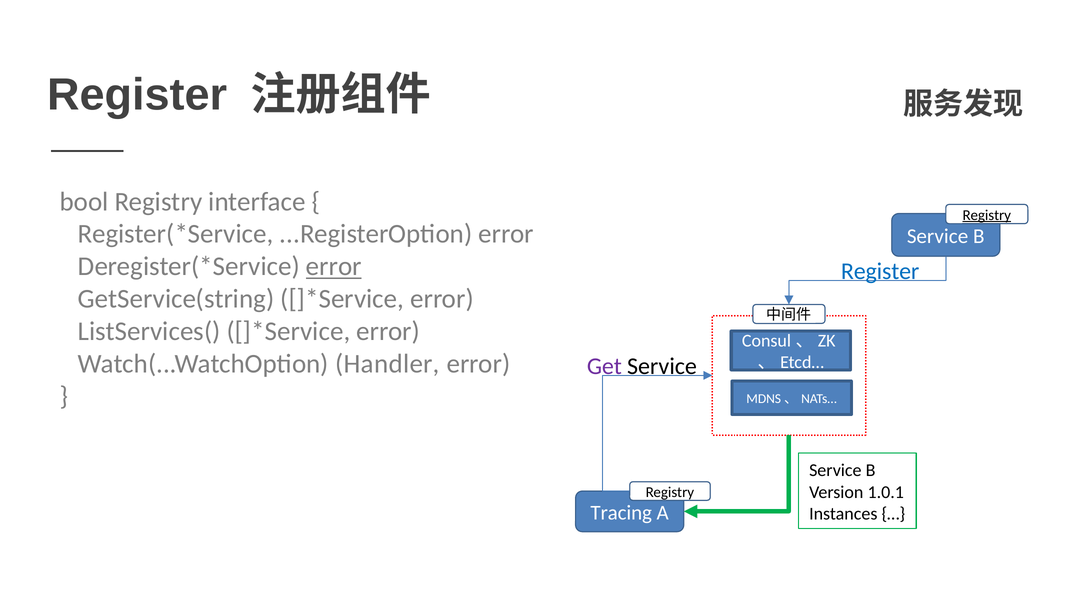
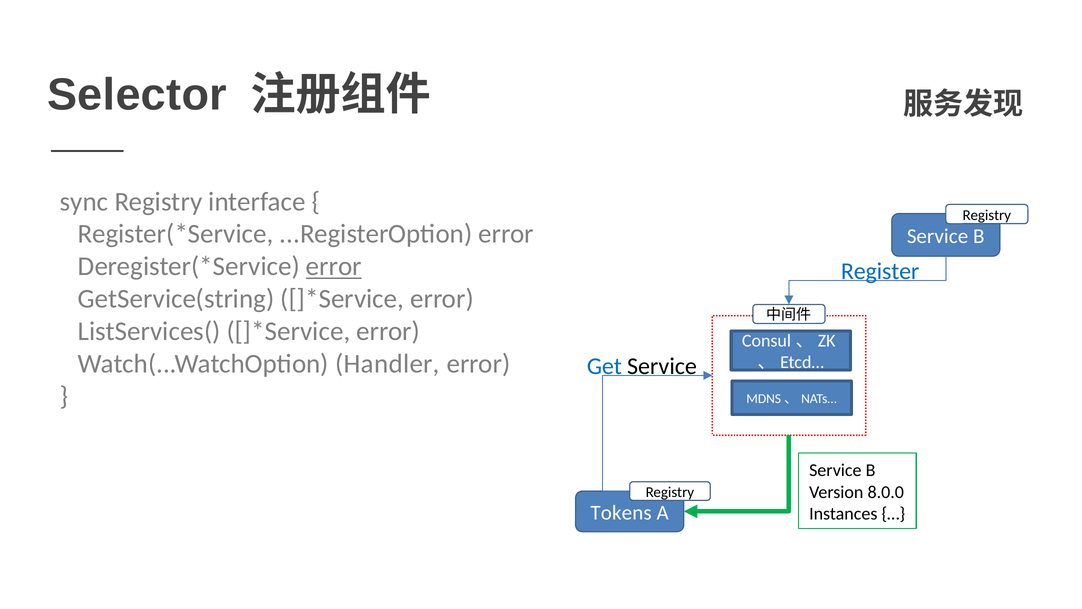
Register at (137, 95): Register -> Selector
bool: bool -> sync
Registry at (987, 215) underline: present -> none
Get colour: purple -> blue
1.0.1: 1.0.1 -> 8.0.0
Tracing: Tracing -> Tokens
